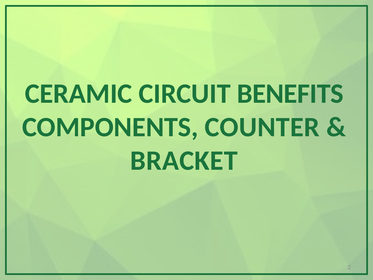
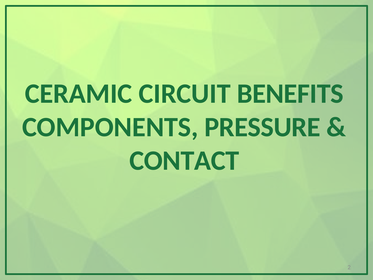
COUNTER: COUNTER -> PRESSURE
BRACKET: BRACKET -> CONTACT
